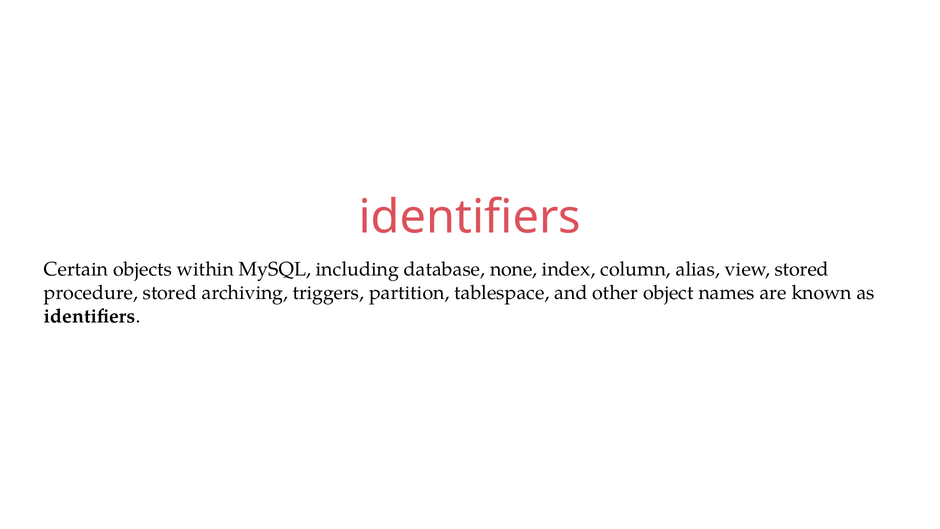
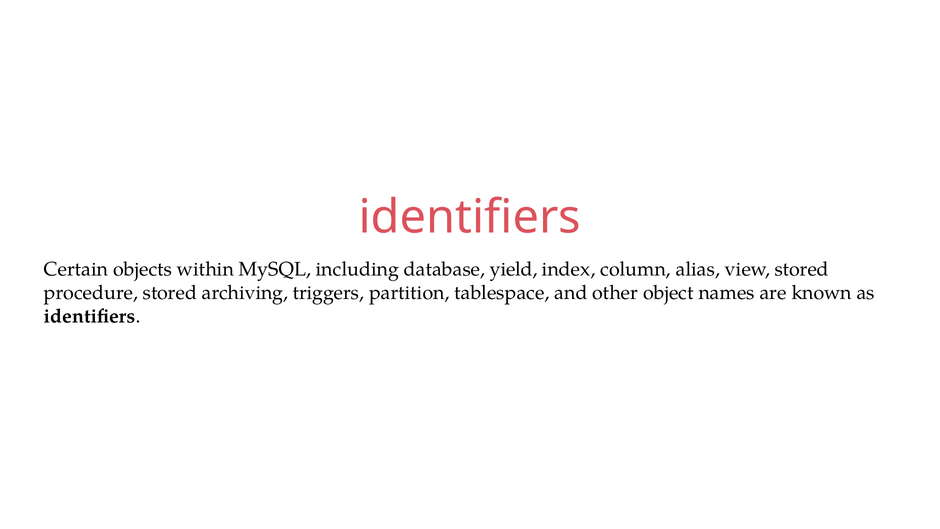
none: none -> yield
